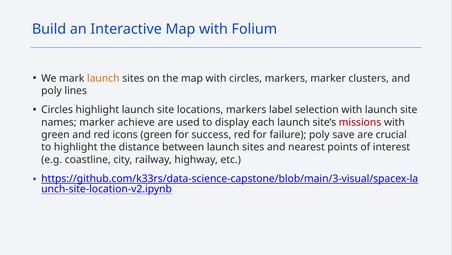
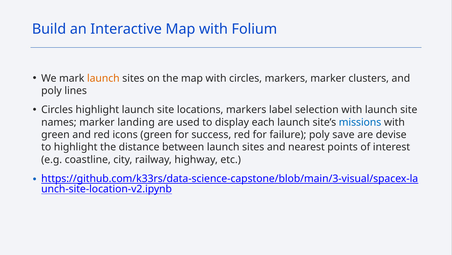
achieve: achieve -> landing
missions colour: red -> blue
crucial: crucial -> devise
